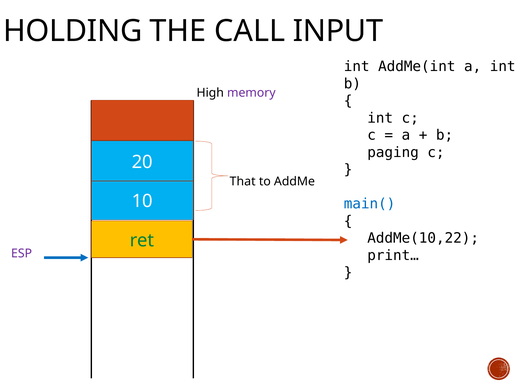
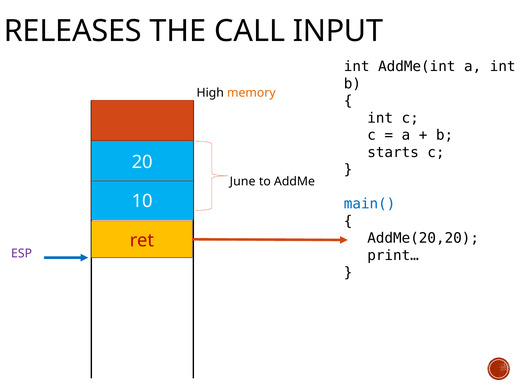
HOLDING: HOLDING -> RELEASES
memory colour: purple -> orange
paging: paging -> starts
That: That -> June
AddMe(10,22: AddMe(10,22 -> AddMe(20,20
ret colour: green -> red
